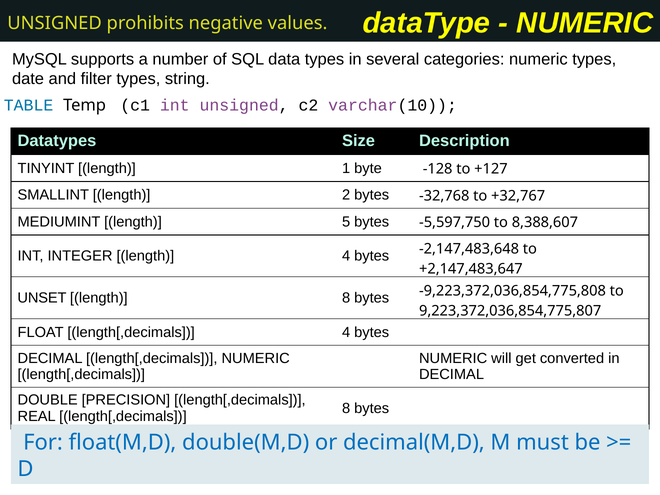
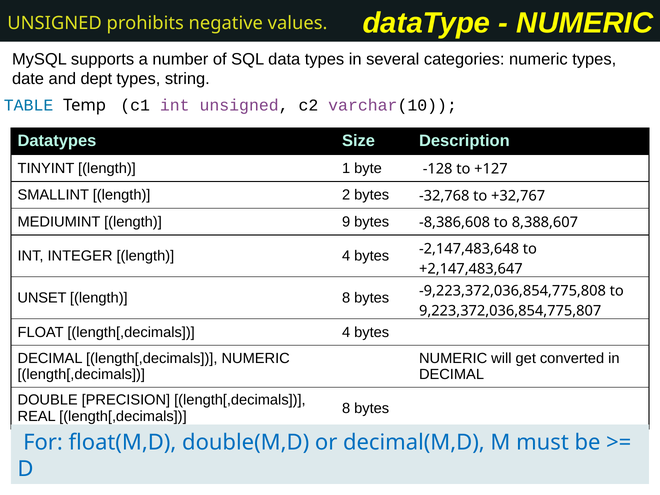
filter: filter -> dept
5: 5 -> 9
-5,597,750: -5,597,750 -> -8,386,608
